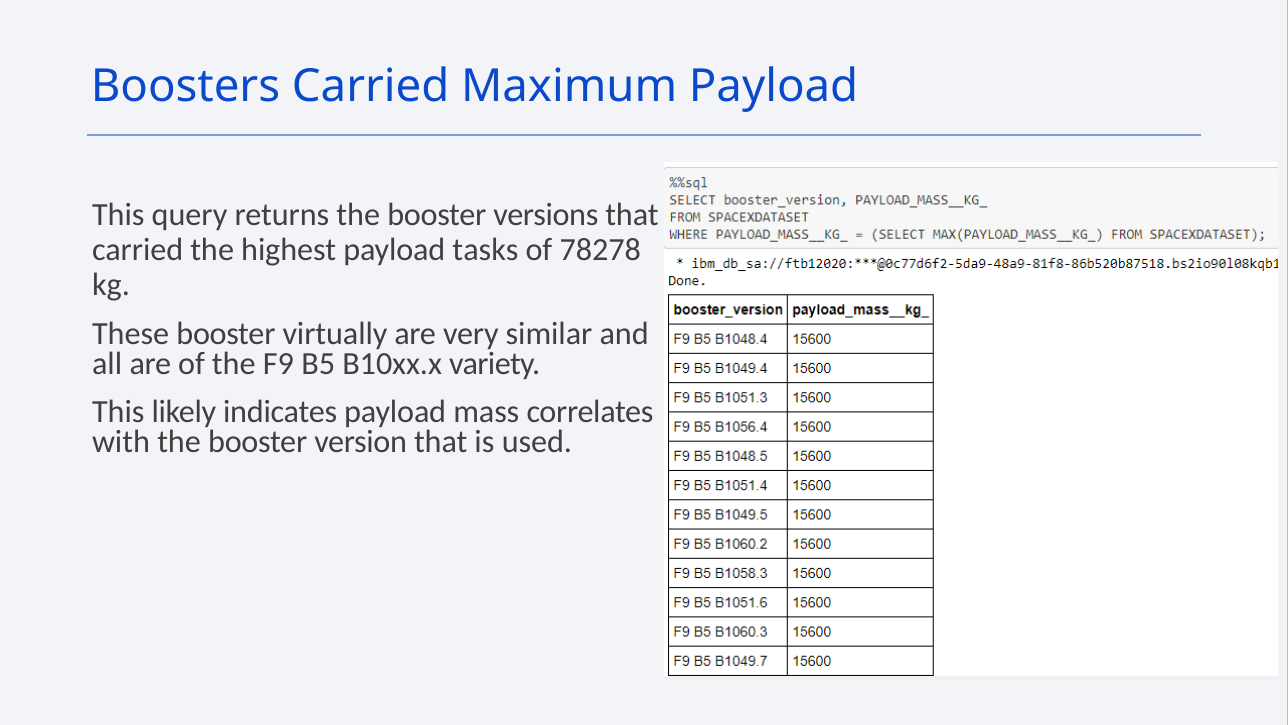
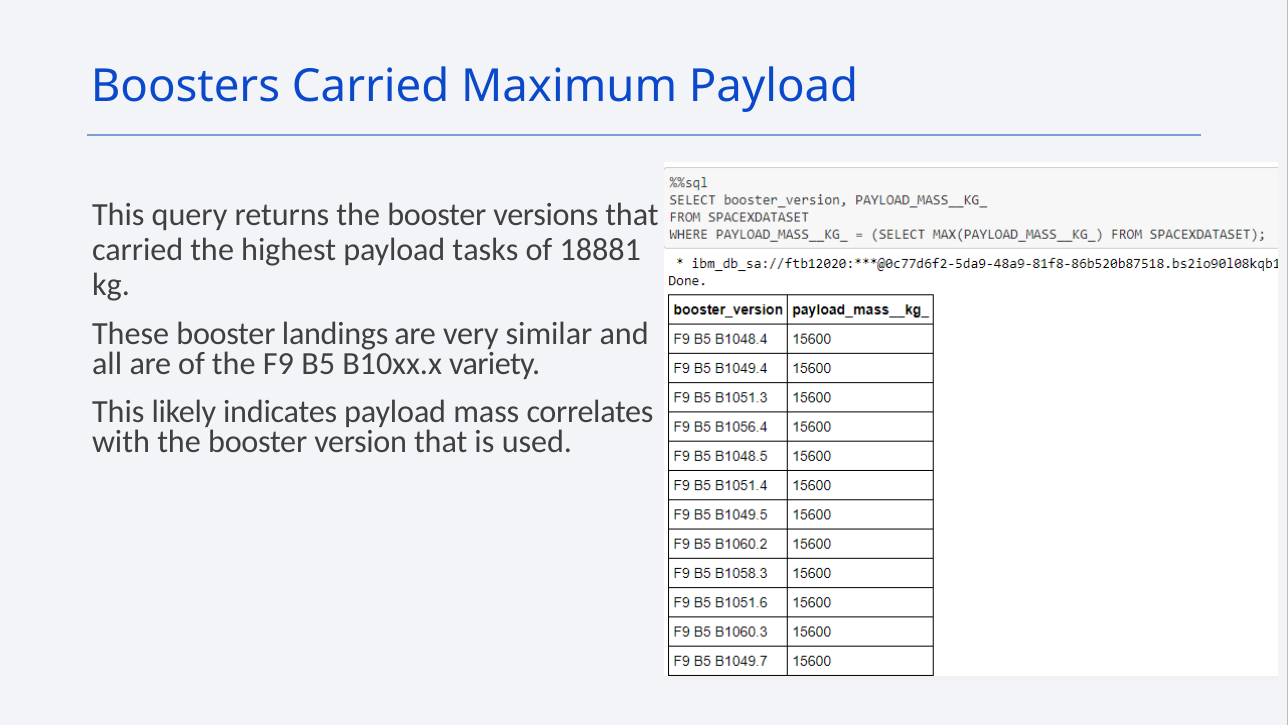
78278: 78278 -> 18881
virtually: virtually -> landings
